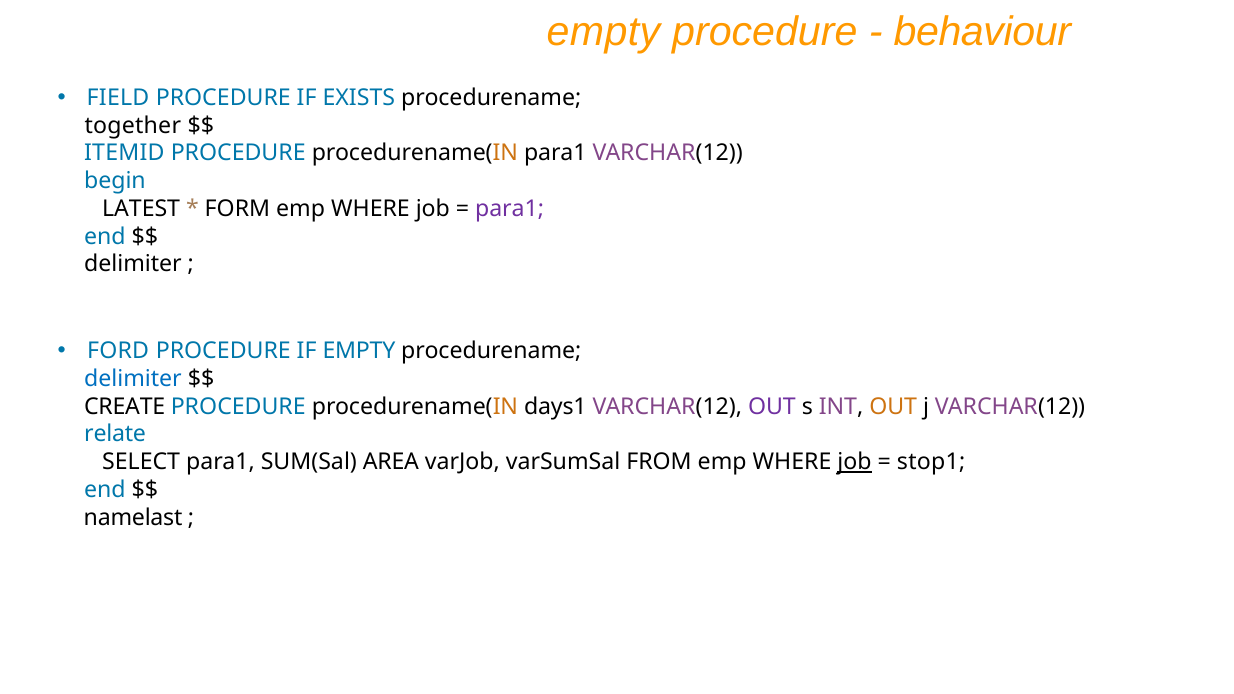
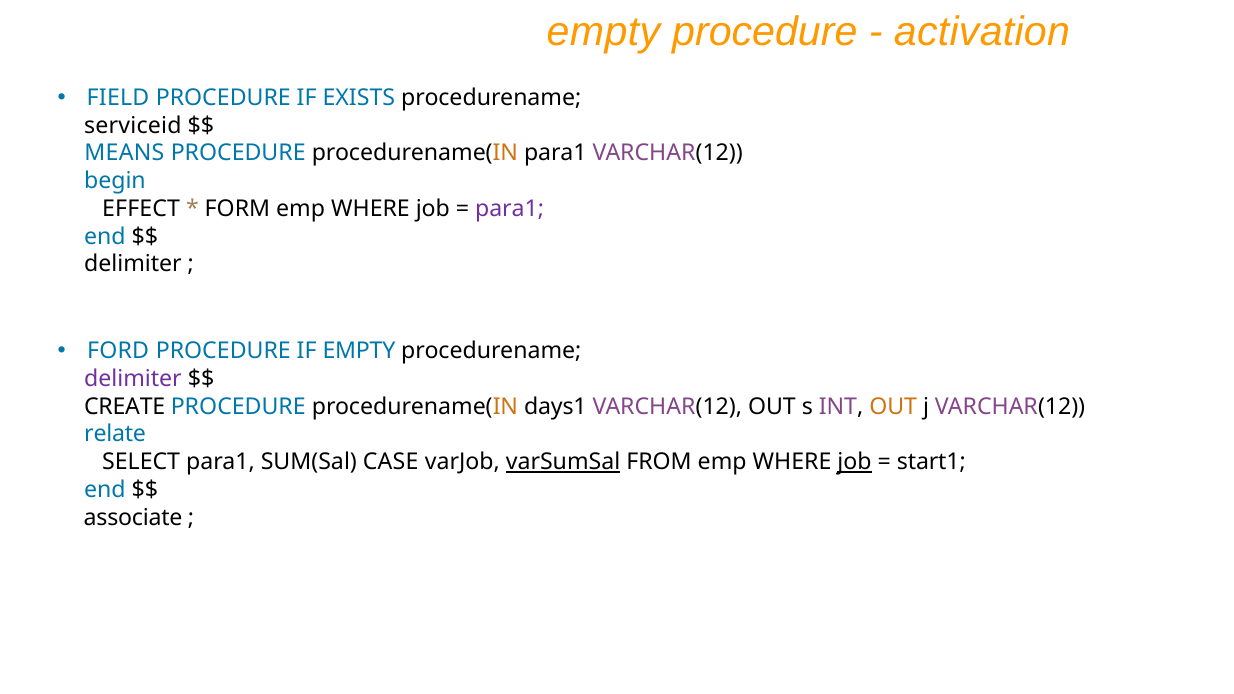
behaviour: behaviour -> activation
together: together -> serviceid
ITEMID: ITEMID -> MEANS
LATEST: LATEST -> EFFECT
delimiter at (133, 379) colour: blue -> purple
OUT at (772, 407) colour: purple -> black
AREA: AREA -> CASE
varSumSal underline: none -> present
stop1: stop1 -> start1
namelast: namelast -> associate
